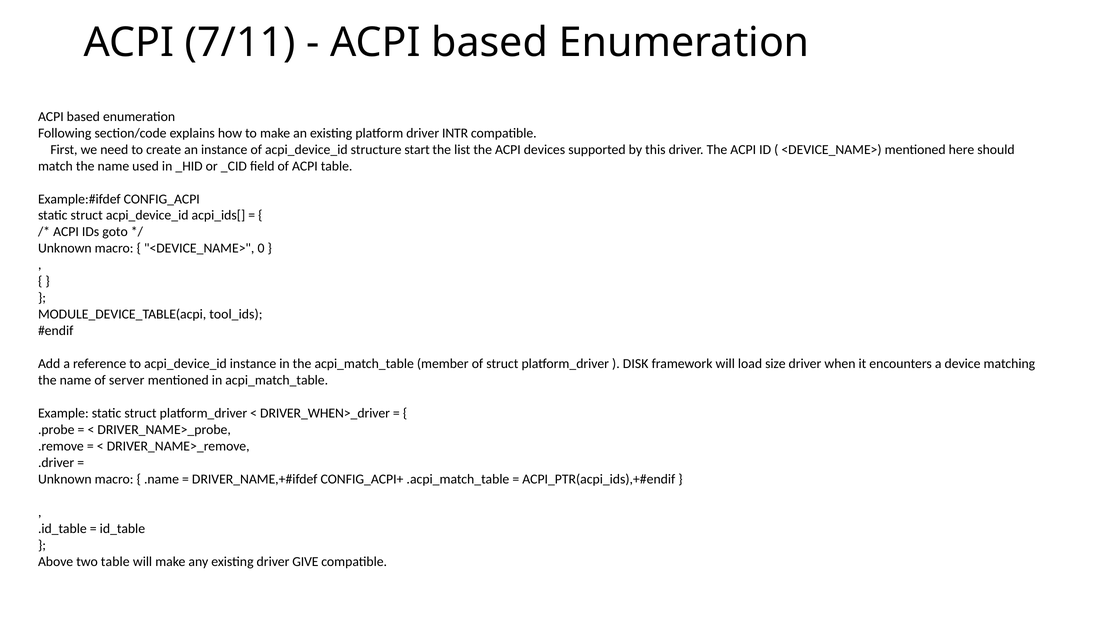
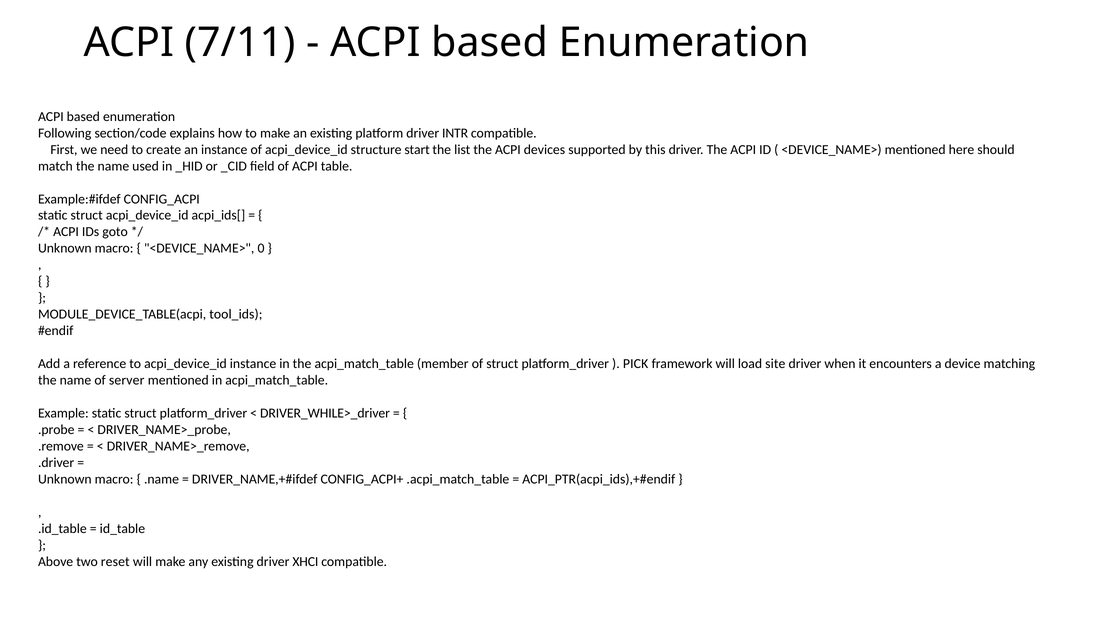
DISK: DISK -> PICK
size: size -> site
DRIVER_WHEN>_driver: DRIVER_WHEN>_driver -> DRIVER_WHILE>_driver
two table: table -> reset
GIVE: GIVE -> XHCI
